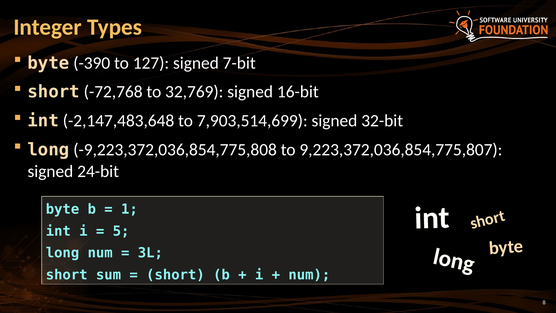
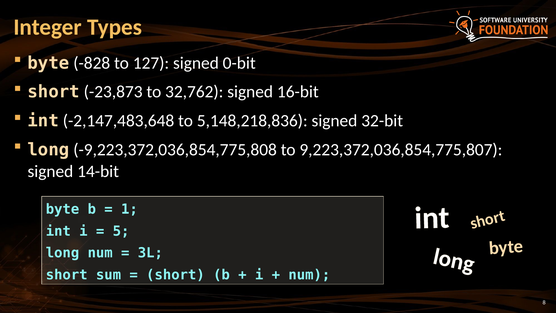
-390: -390 -> -828
7-bit: 7-bit -> 0-bit
-72,768: -72,768 -> -23,873
32,769: 32,769 -> 32,762
7,903,514,699: 7,903,514,699 -> 5,148,218,836
24-bit: 24-bit -> 14-bit
